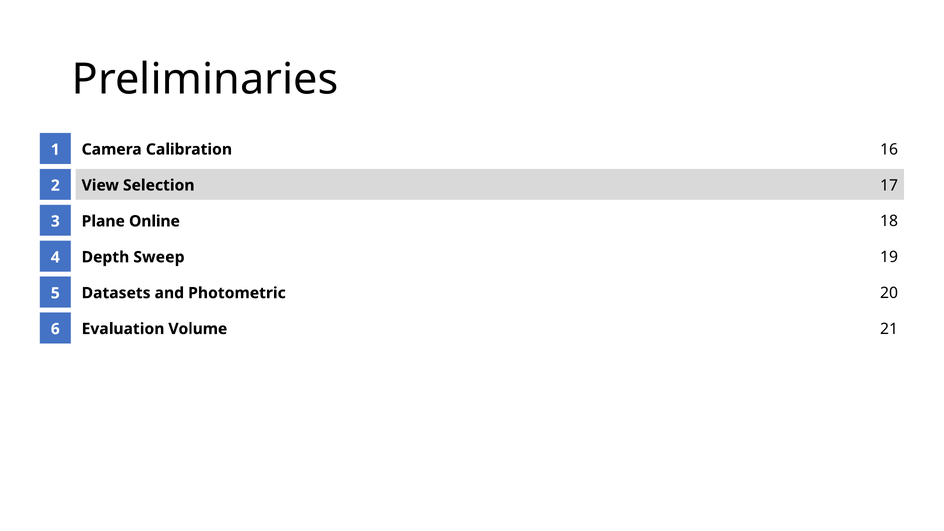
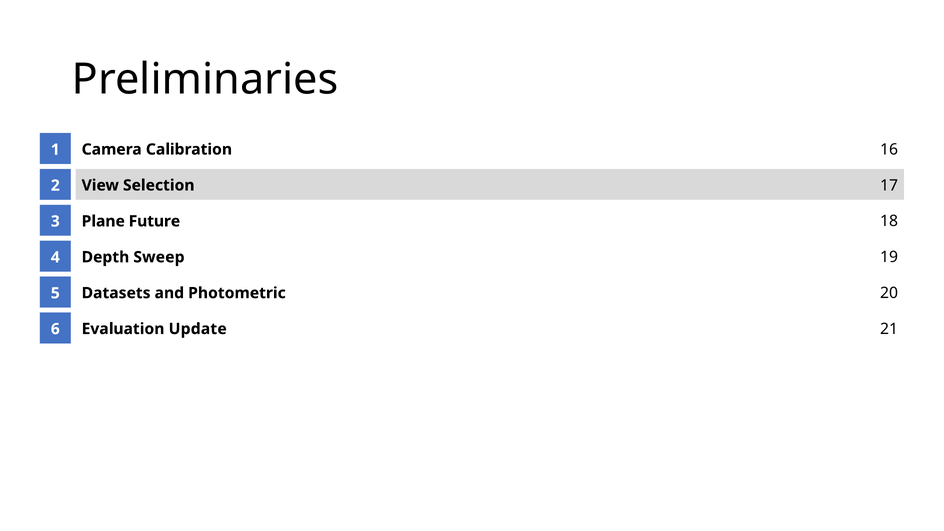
Online: Online -> Future
Volume: Volume -> Update
